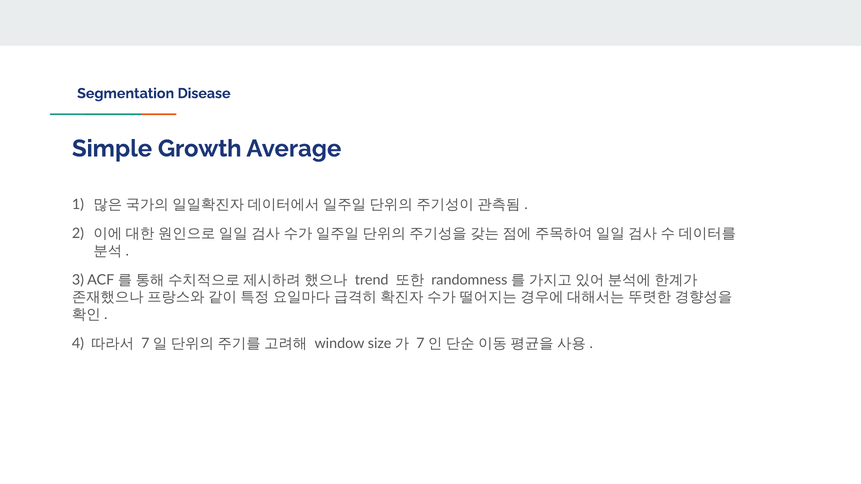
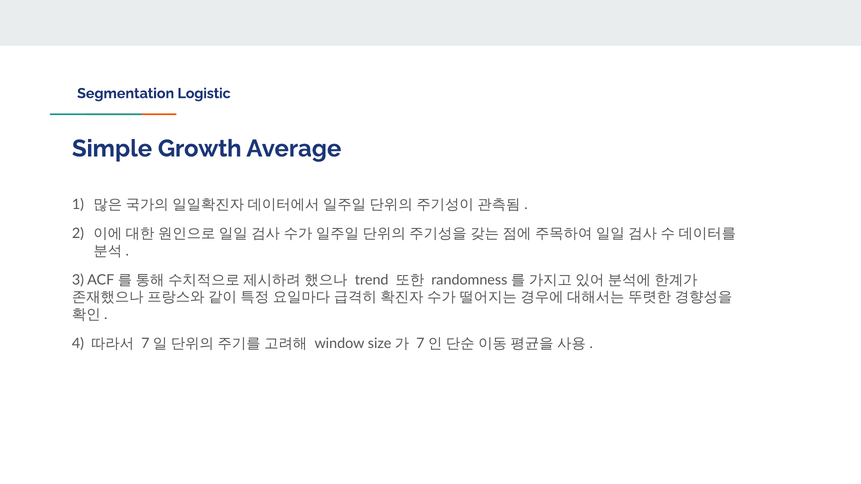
Disease: Disease -> Logistic
